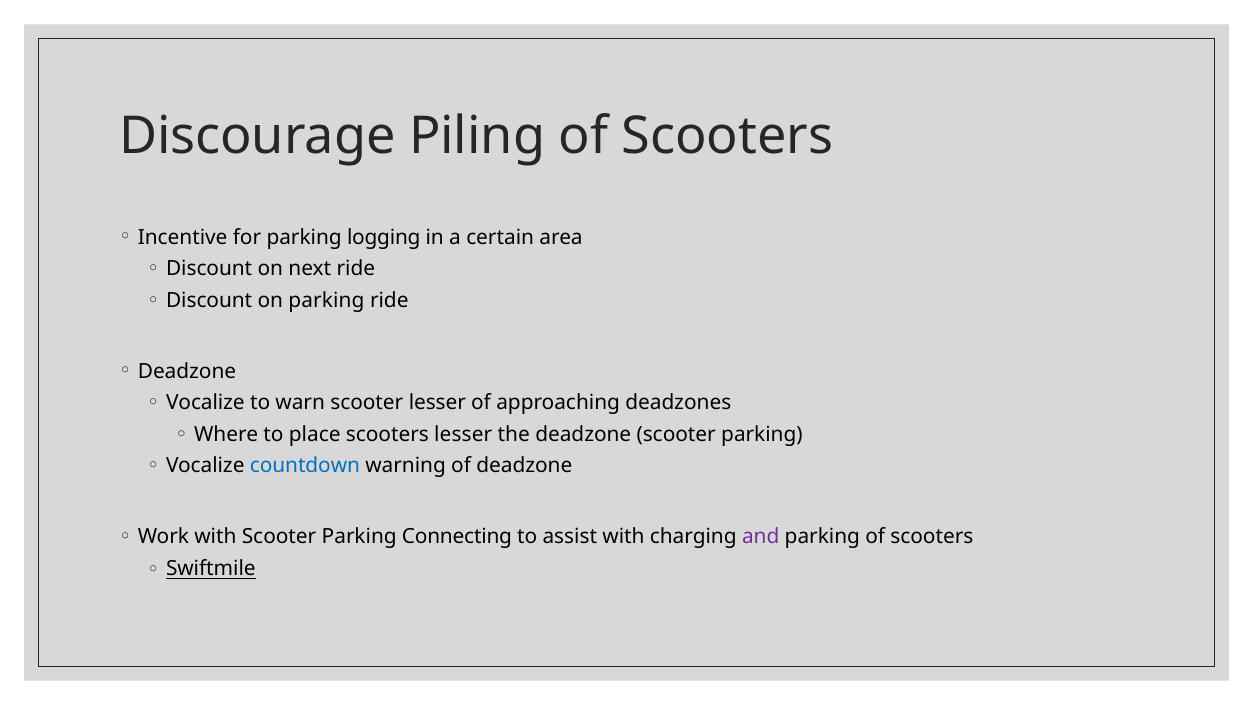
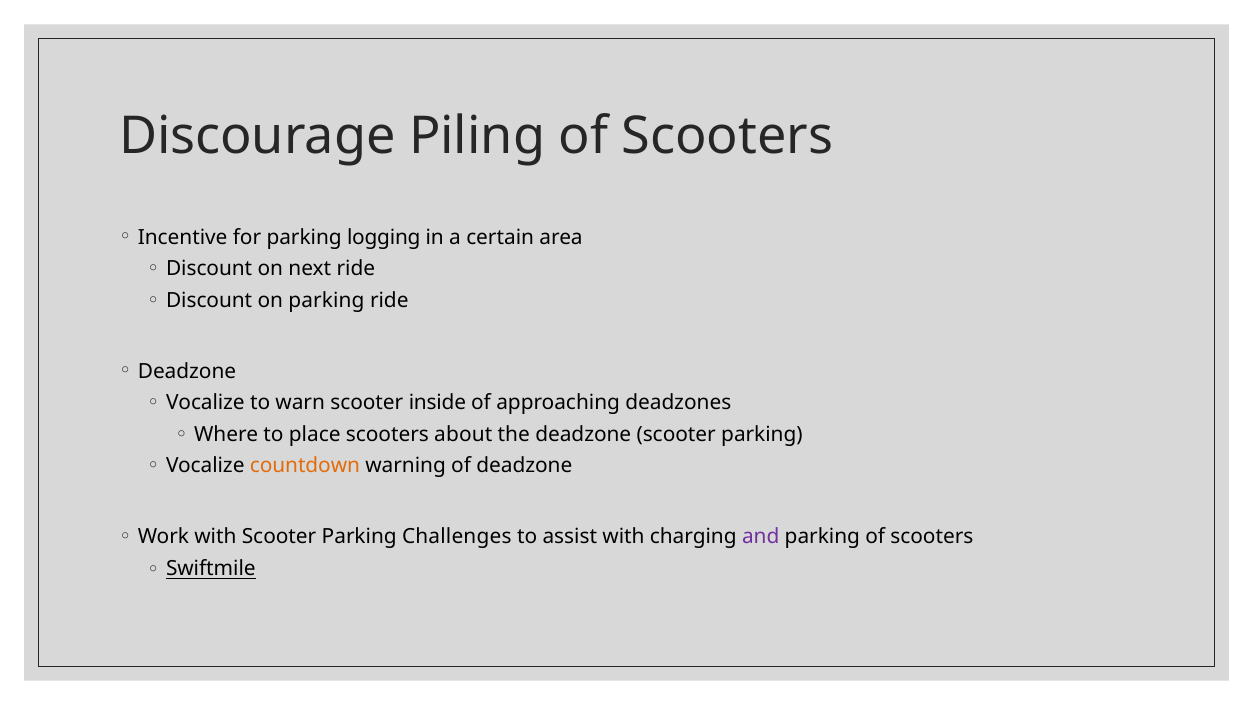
scooter lesser: lesser -> inside
scooters lesser: lesser -> about
countdown colour: blue -> orange
Connecting: Connecting -> Challenges
